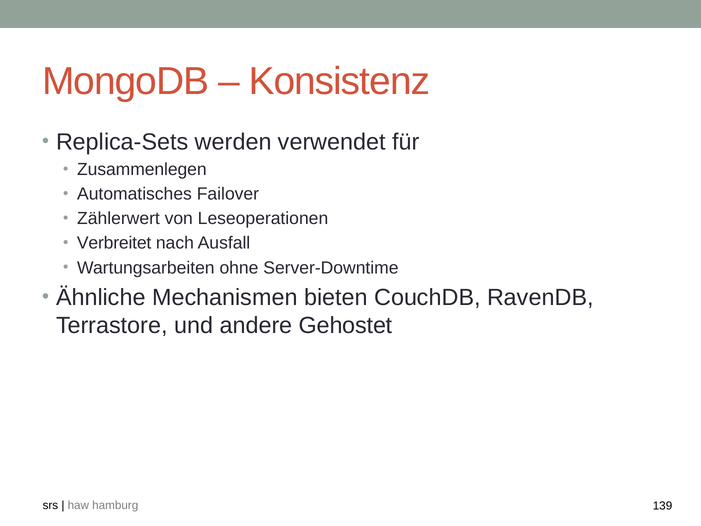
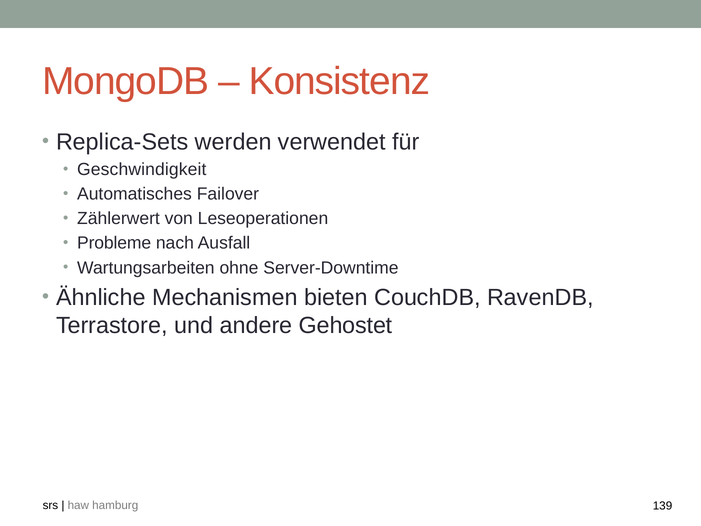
Zusammenlegen: Zusammenlegen -> Geschwindigkeit
Verbreitet: Verbreitet -> Probleme
